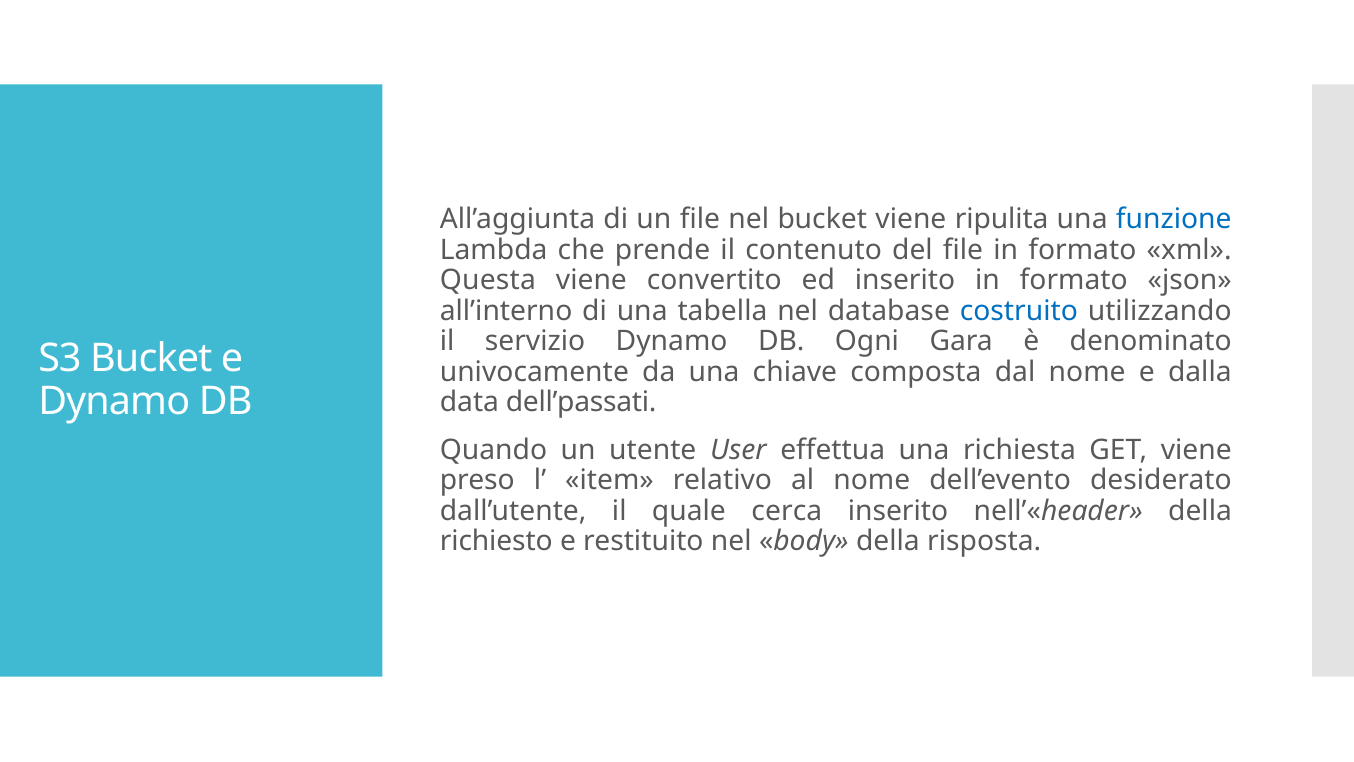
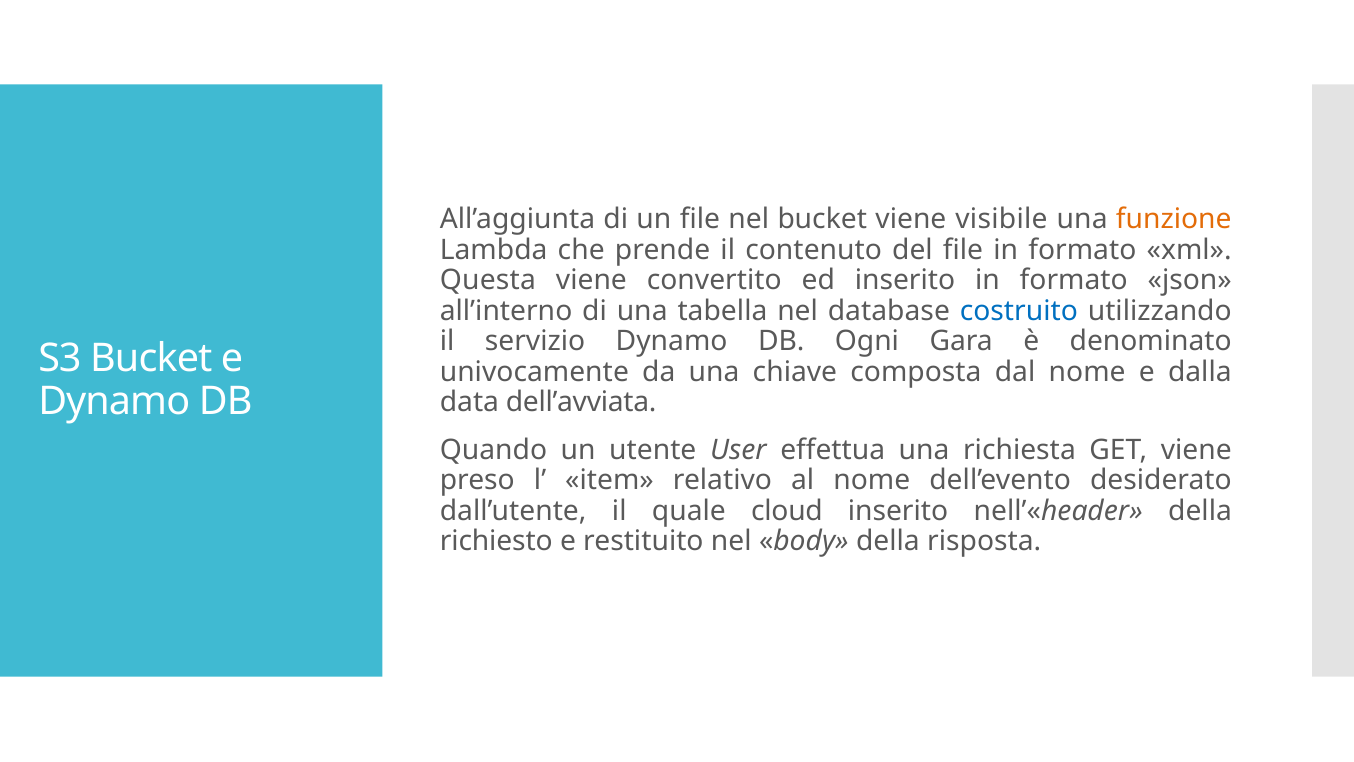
ripulita: ripulita -> visibile
funzione colour: blue -> orange
dell’passati: dell’passati -> dell’avviata
cerca: cerca -> cloud
